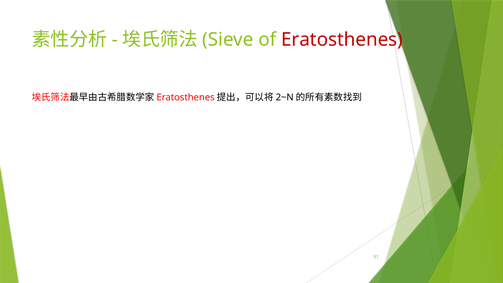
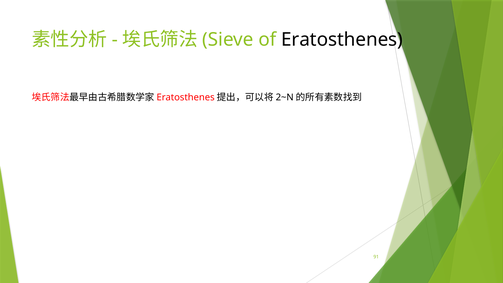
Eratosthenes colour: red -> black
